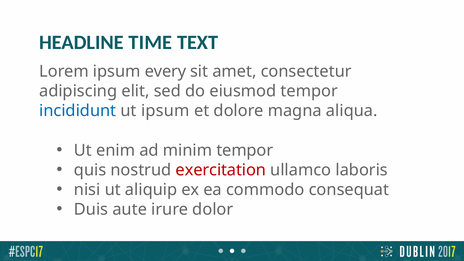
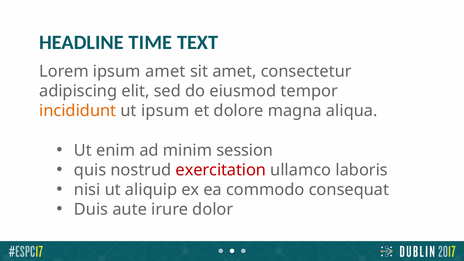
ipsum every: every -> amet
incididunt colour: blue -> orange
minim tempor: tempor -> session
